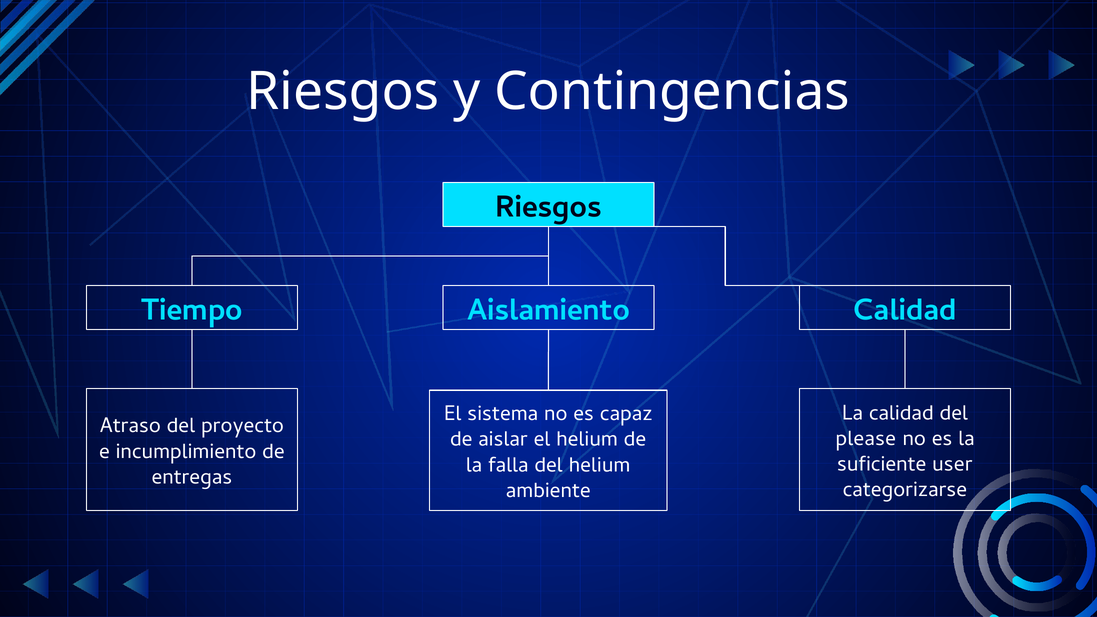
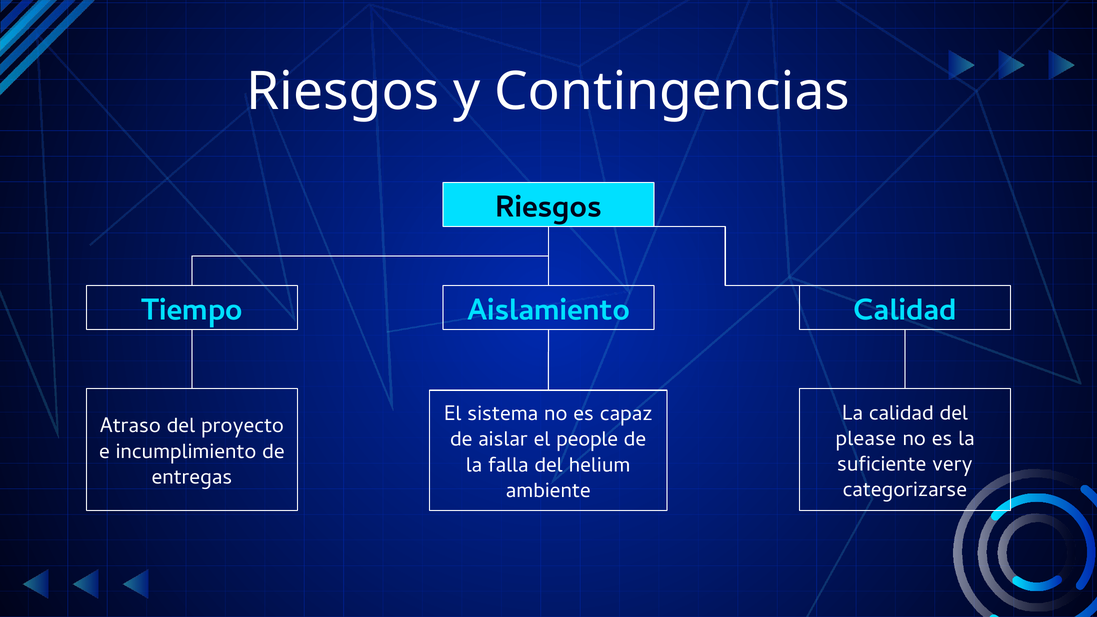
el helium: helium -> people
user: user -> very
